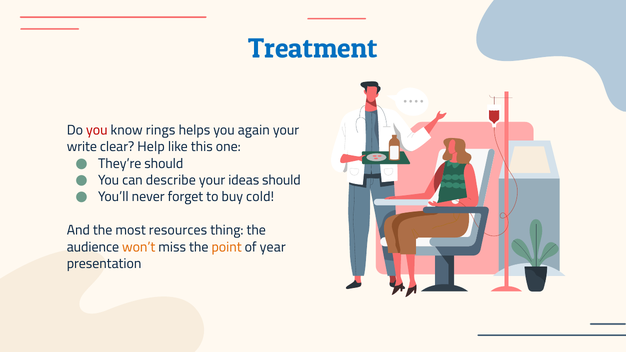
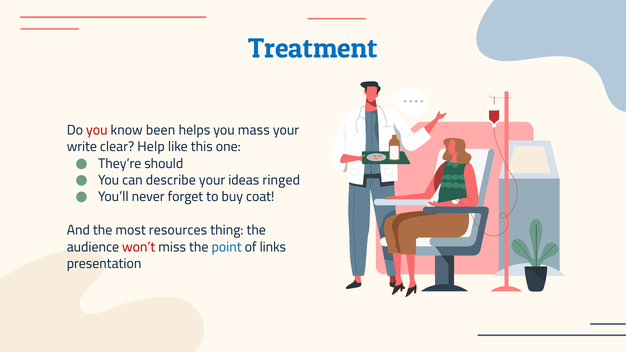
rings: rings -> been
again: again -> mass
ideas should: should -> ringed
cold: cold -> coat
won’t colour: orange -> red
point colour: orange -> blue
year: year -> links
